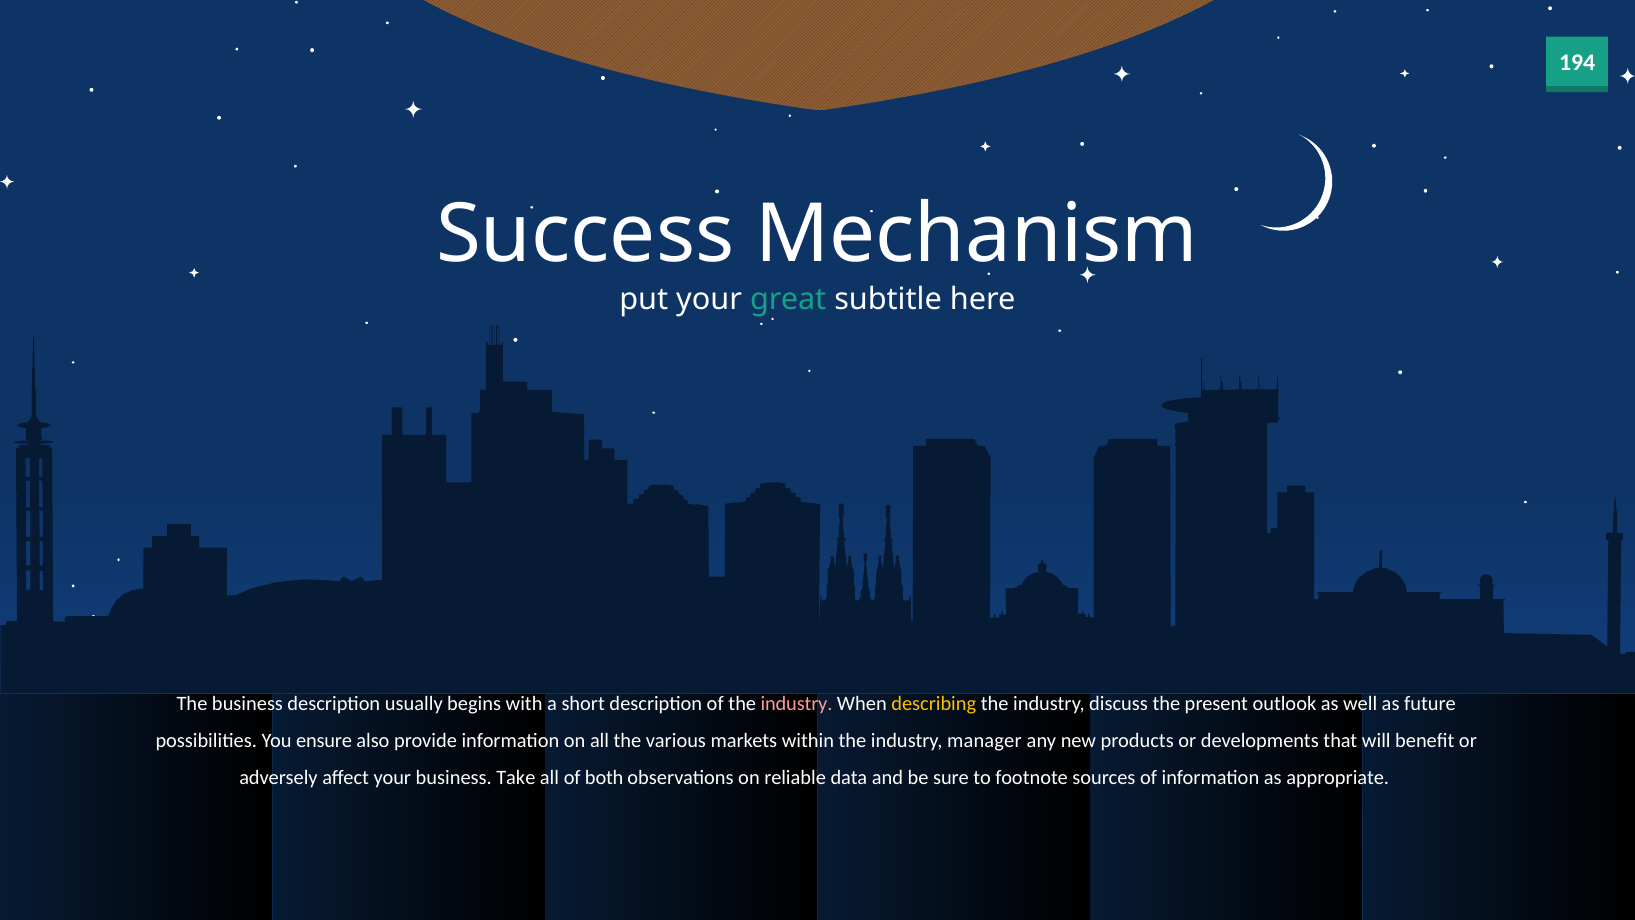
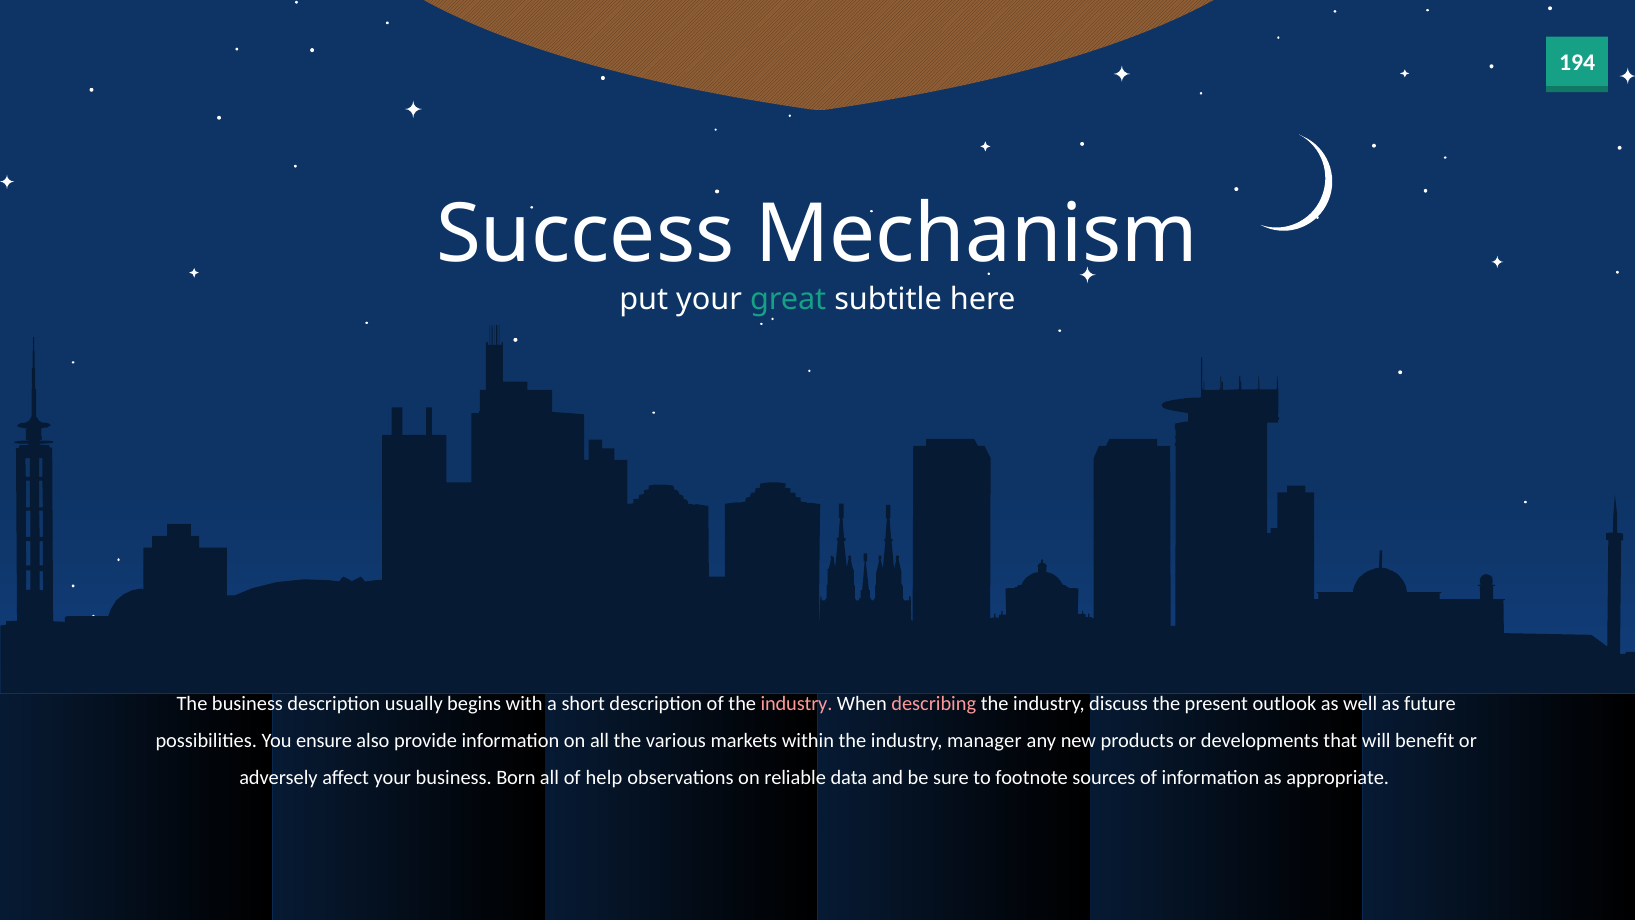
describing colour: yellow -> pink
Take: Take -> Born
both: both -> help
